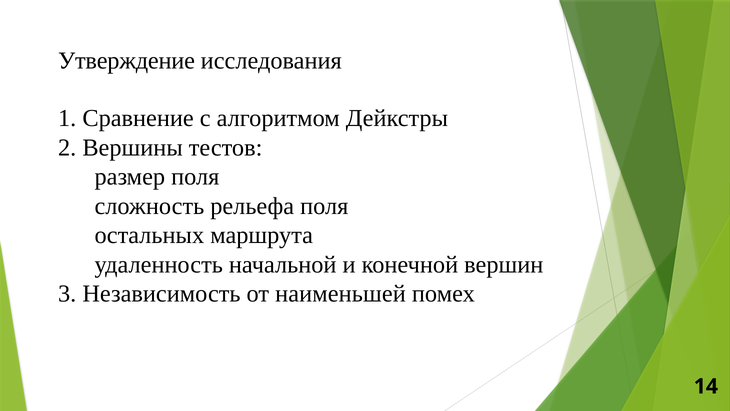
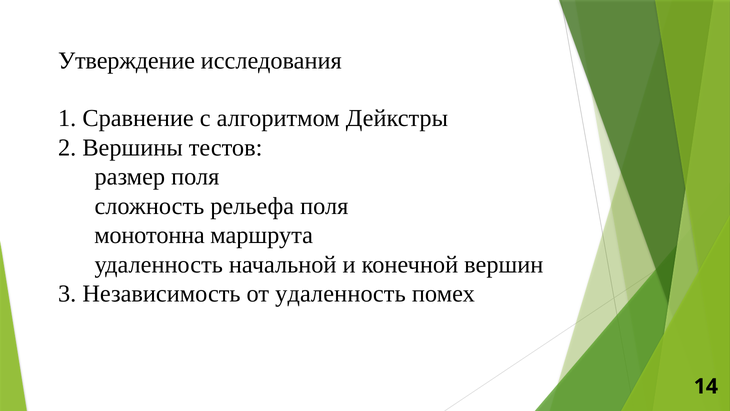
остальных: остальных -> монотонна
от наименьшей: наименьшей -> удаленность
